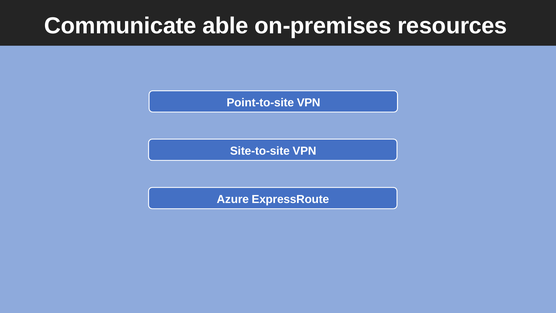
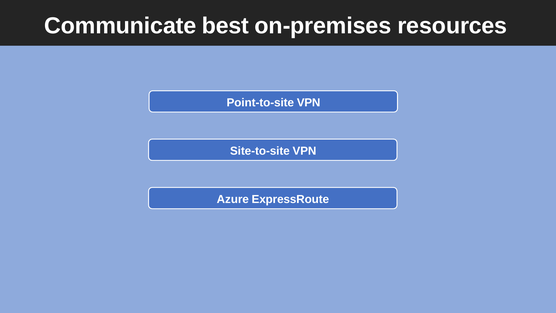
able: able -> best
